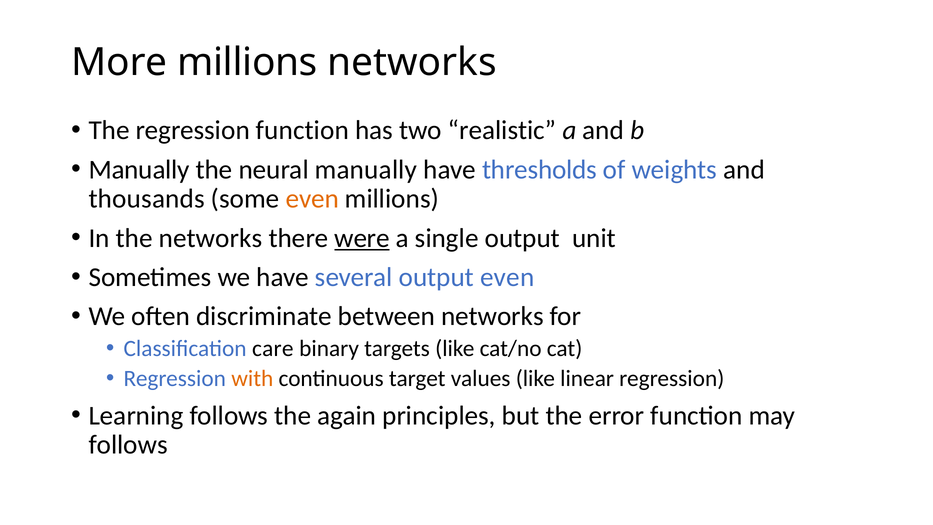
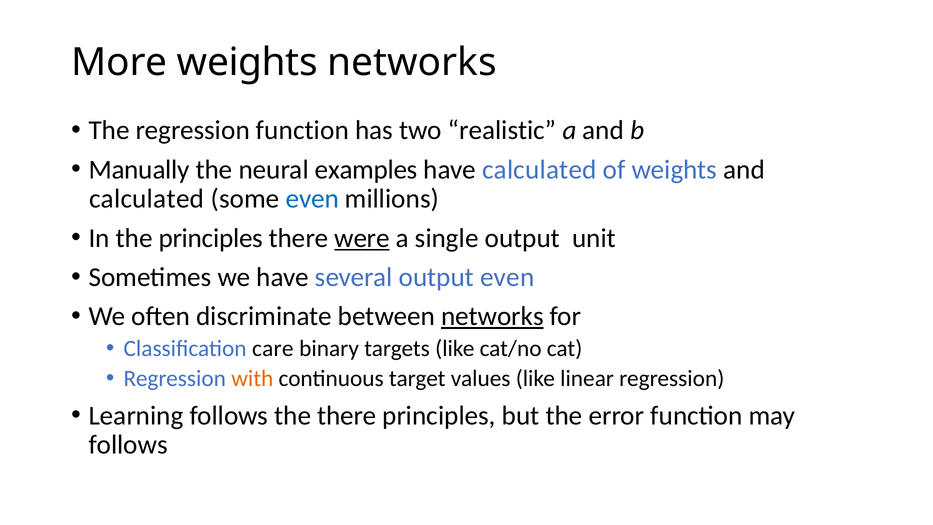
More millions: millions -> weights
neural manually: manually -> examples
have thresholds: thresholds -> calculated
thousands at (147, 199): thousands -> calculated
even at (312, 199) colour: orange -> blue
the networks: networks -> principles
networks at (492, 316) underline: none -> present
the again: again -> there
